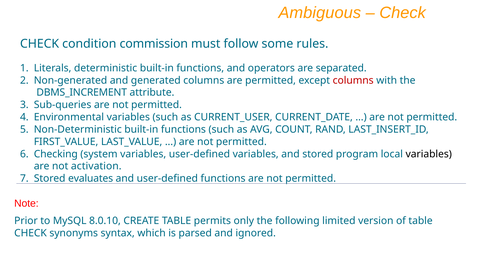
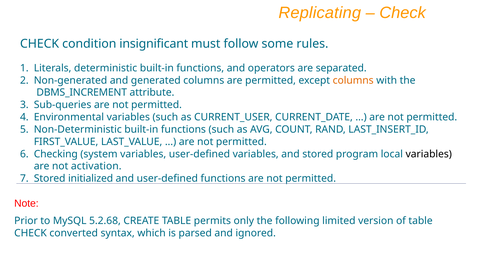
Ambiguous: Ambiguous -> Replicating
commission: commission -> insignificant
columns at (353, 80) colour: red -> orange
evaluates: evaluates -> initialized
8.0.10: 8.0.10 -> 5.2.68
synonyms: synonyms -> converted
